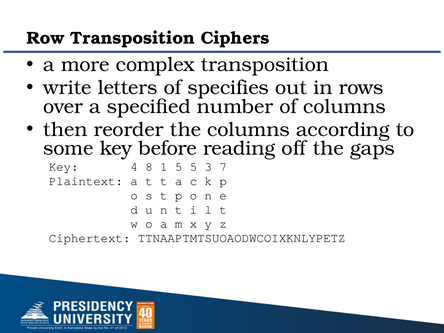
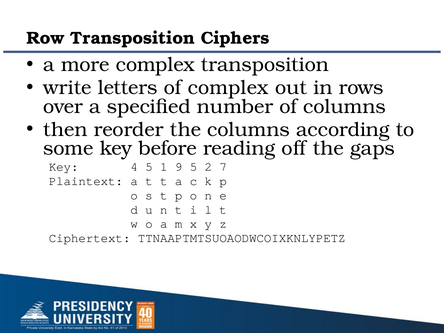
of specifies: specifies -> complex
4 8: 8 -> 5
1 5: 5 -> 9
3: 3 -> 2
